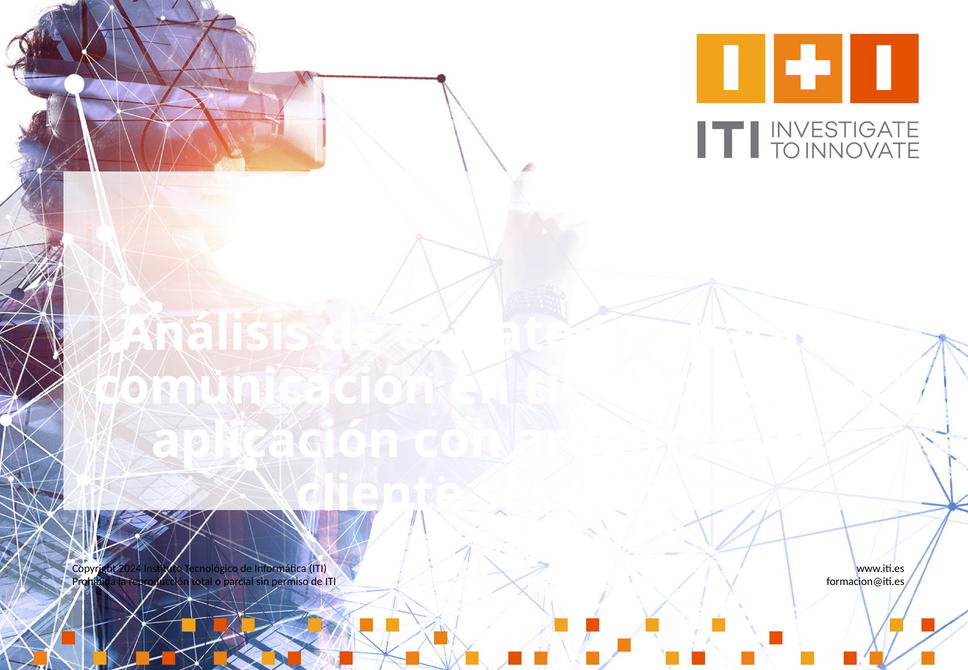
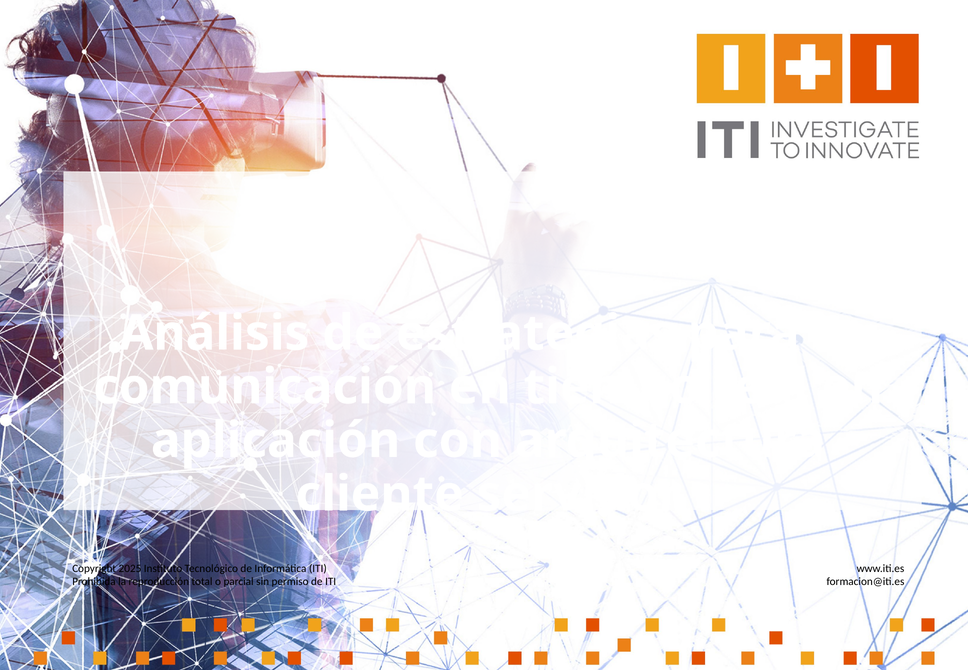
2024: 2024 -> 2025
